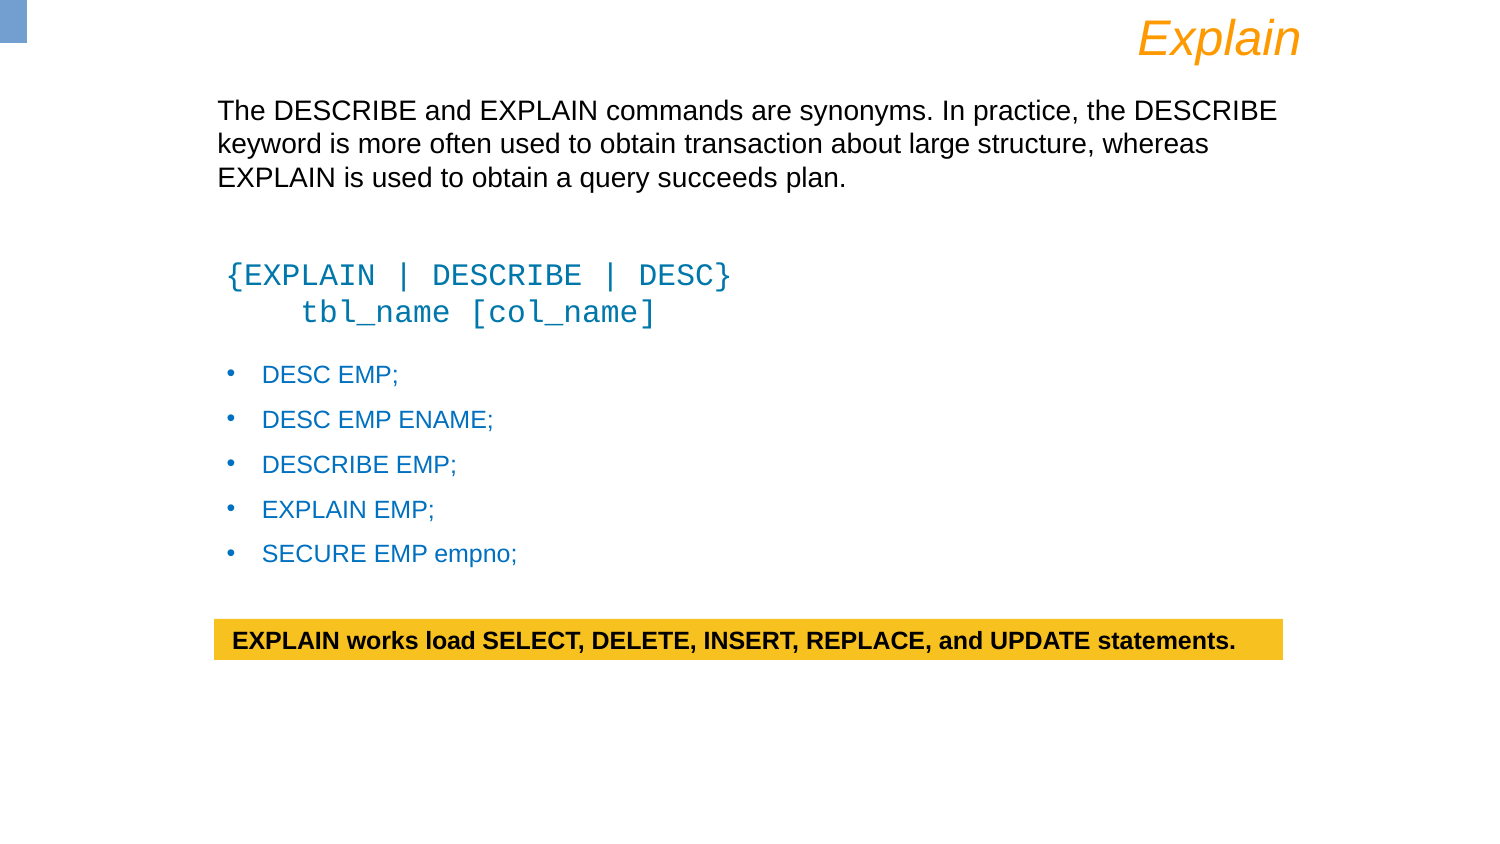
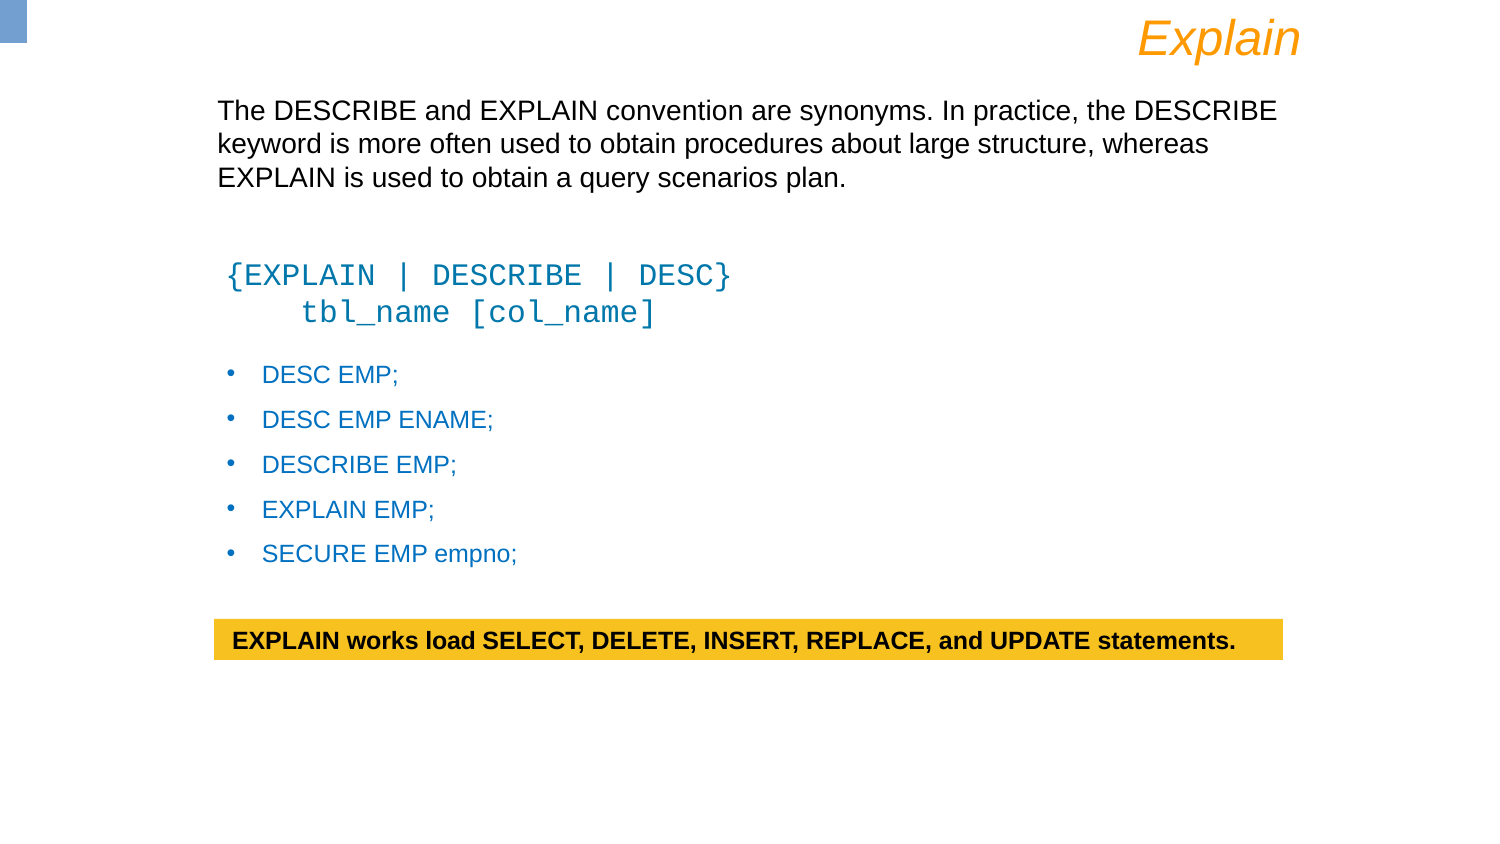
commands: commands -> convention
transaction: transaction -> procedures
succeeds: succeeds -> scenarios
